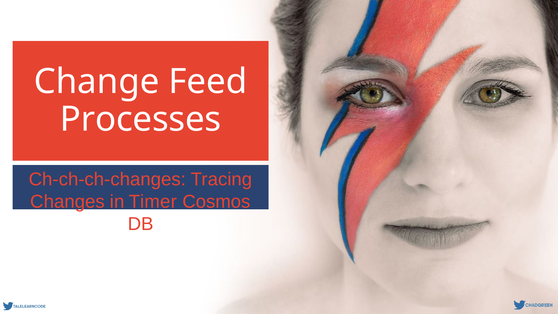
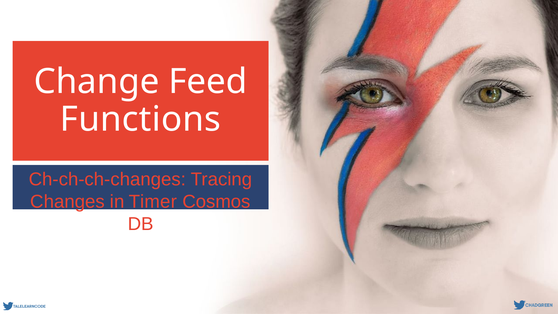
Processes: Processes -> Functions
